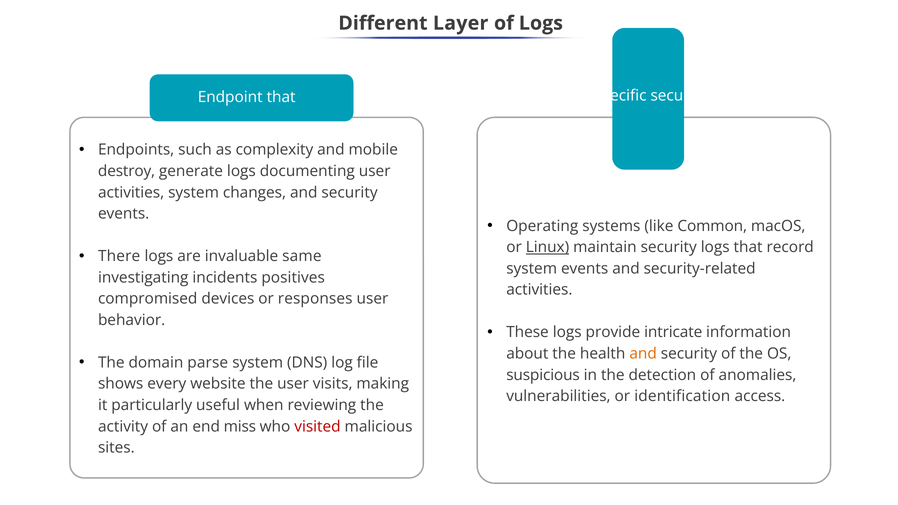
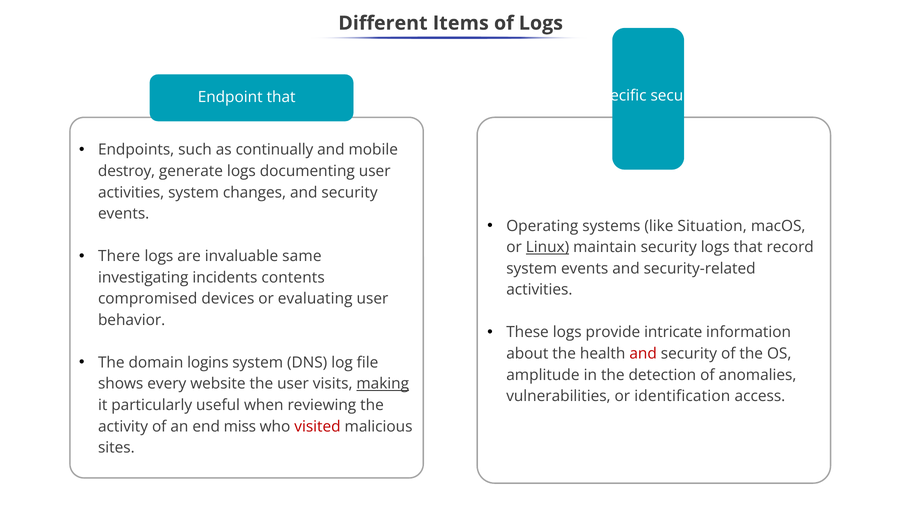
Layer: Layer -> Items
complexity: complexity -> continually
Common: Common -> Situation
positives: positives -> contents
responses: responses -> evaluating
and at (643, 354) colour: orange -> red
parse: parse -> logins
suspicious: suspicious -> amplitude
making underline: none -> present
